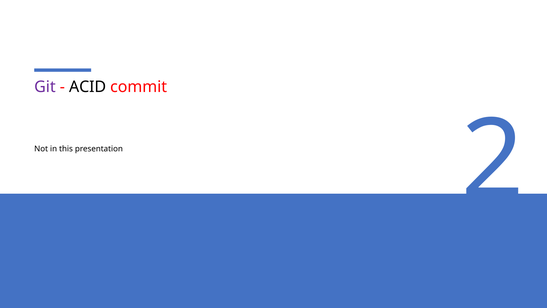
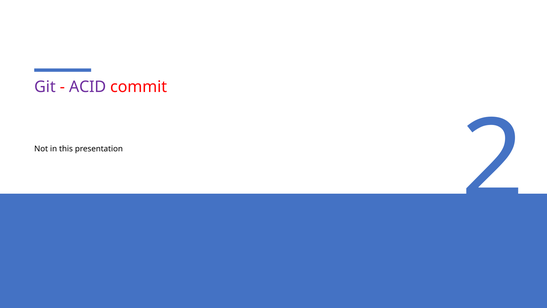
ACID colour: black -> purple
